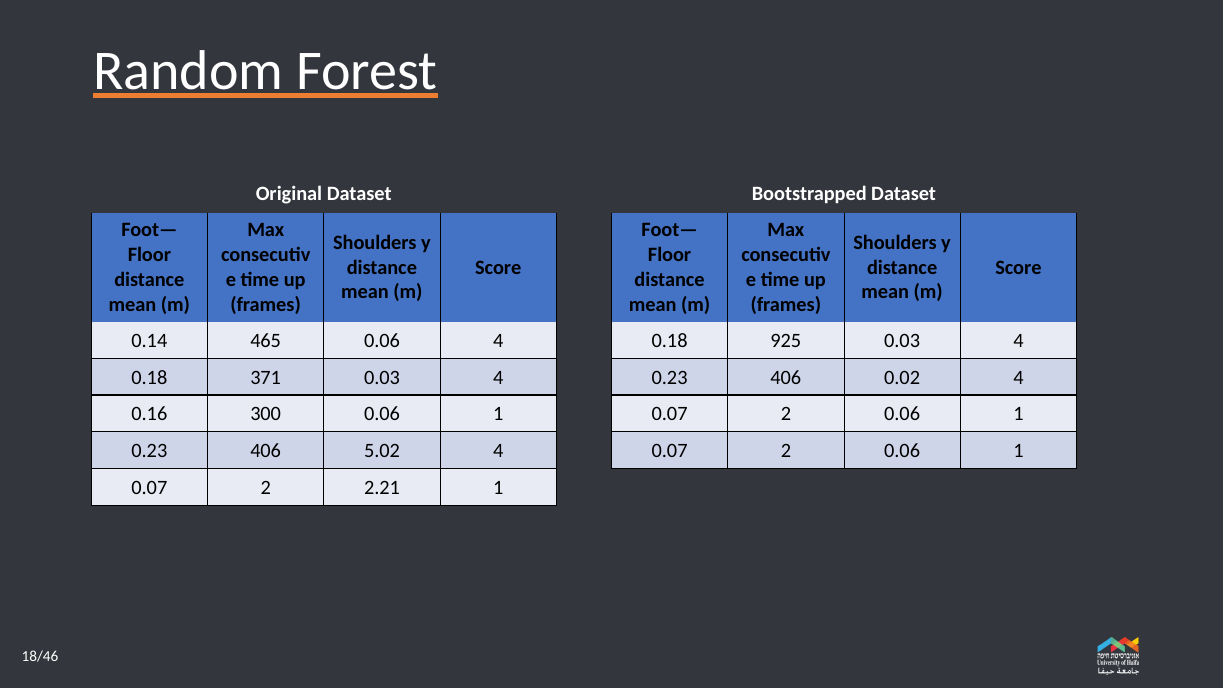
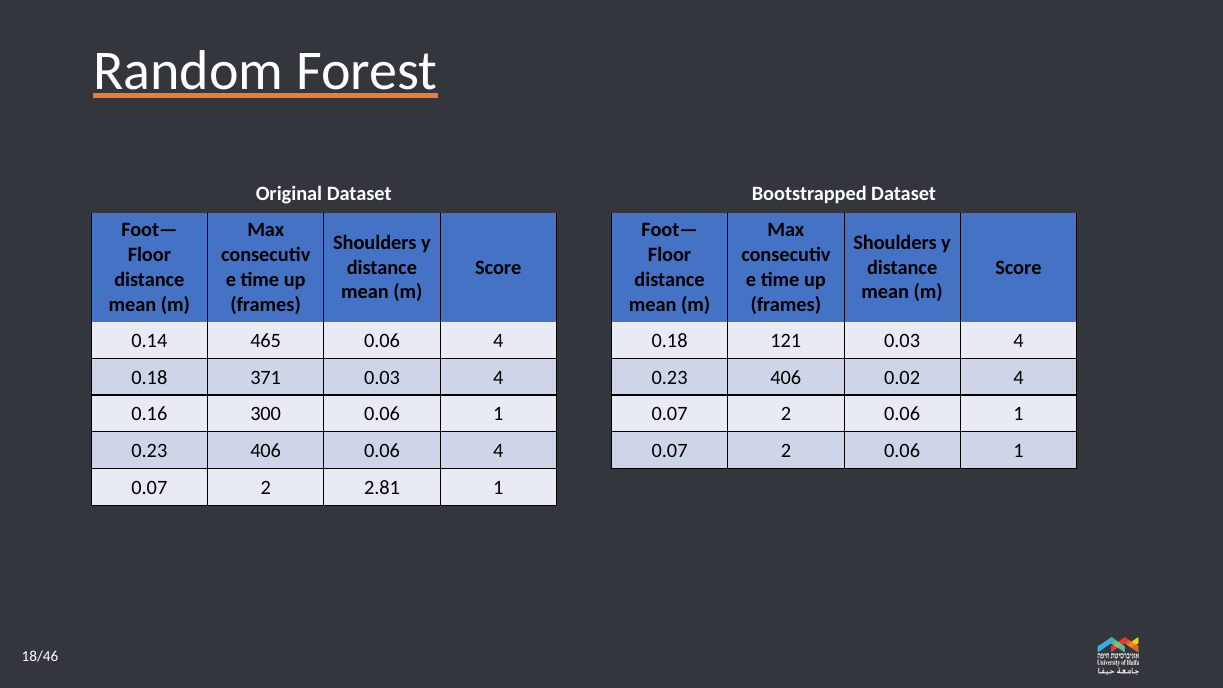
925: 925 -> 121
406 5.02: 5.02 -> 0.06
2.21: 2.21 -> 2.81
